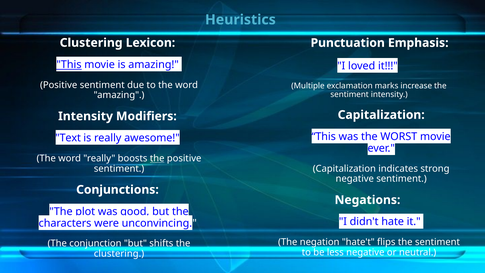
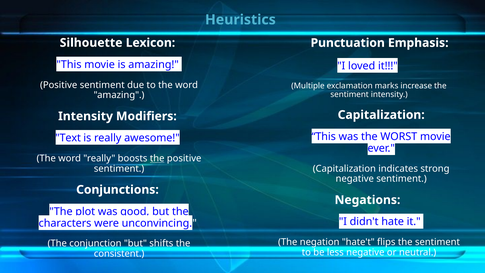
Clustering at (91, 43): Clustering -> Silhouette
This at (69, 65) underline: present -> none
clustering at (119, 254): clustering -> consistent
